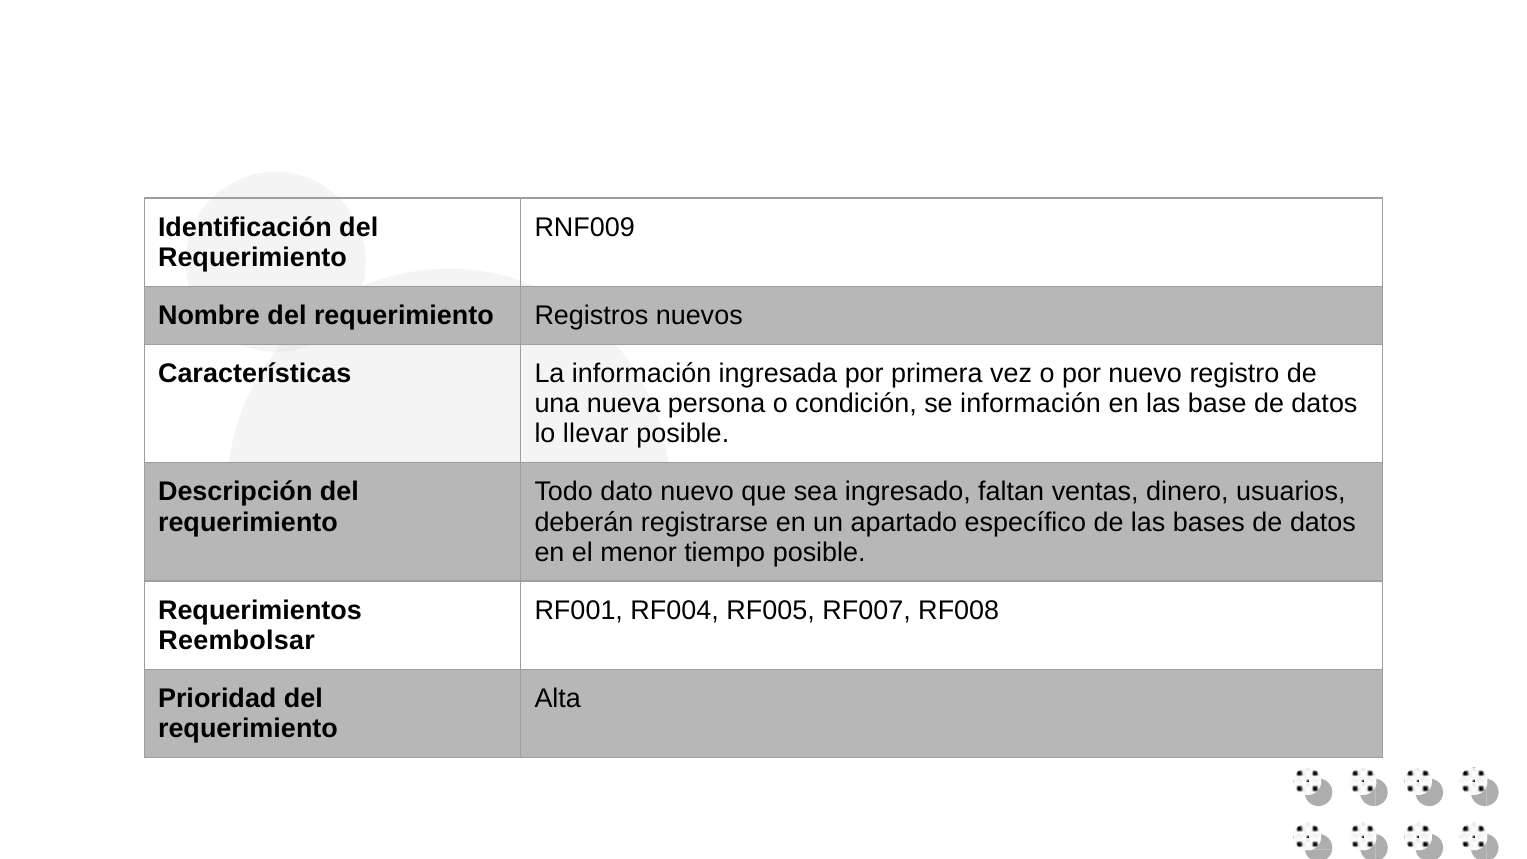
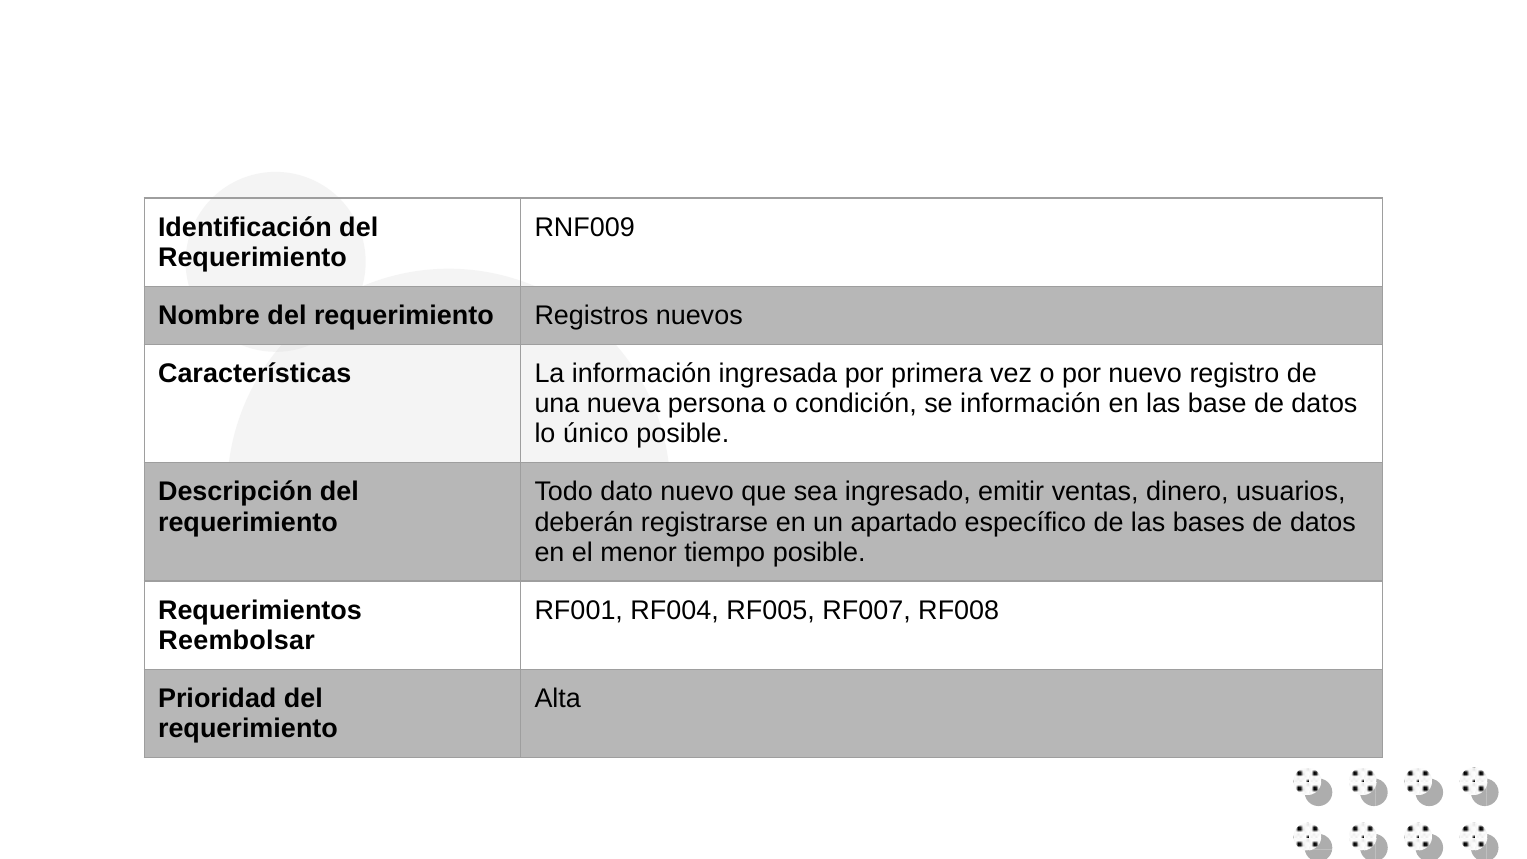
llevar: llevar -> único
faltan: faltan -> emitir
